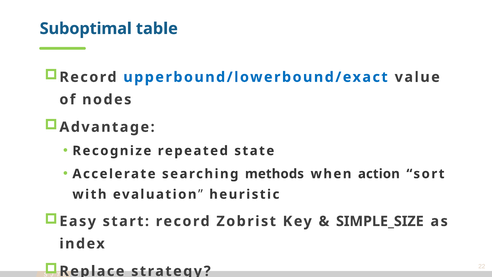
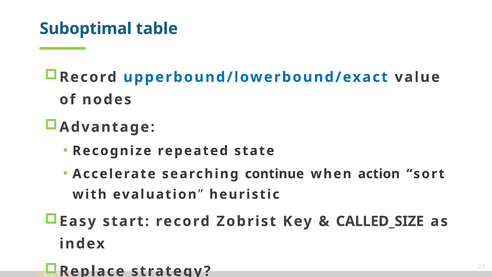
methods: methods -> continue
SIMPLE_SIZE: SIMPLE_SIZE -> CALLED_SIZE
